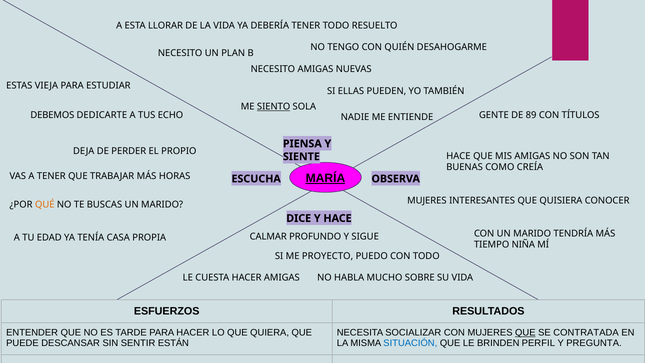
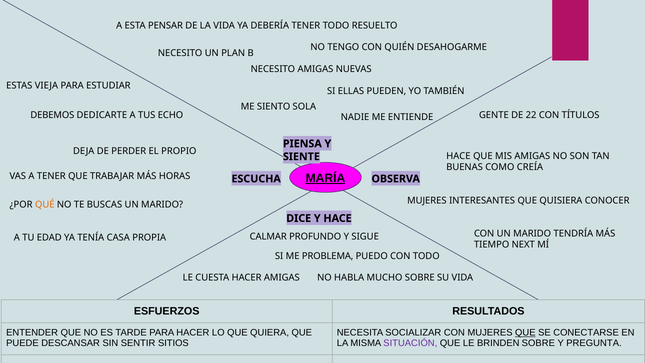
LLORAR: LLORAR -> PENSAR
SIENTO underline: present -> none
89: 89 -> 22
NIÑA: NIÑA -> NEXT
PROYECTO: PROYECTO -> PROBLEMA
CONTRATADA: CONTRATADA -> CONECTARSE
ESTÁN: ESTÁN -> SITIOS
SITUACIÓN colour: blue -> purple
BRINDEN PERFIL: PERFIL -> SOBRE
